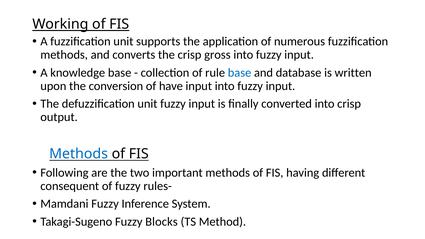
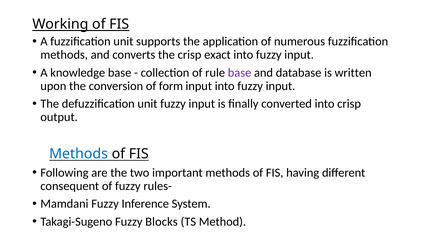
gross: gross -> exact
base at (240, 73) colour: blue -> purple
have: have -> form
